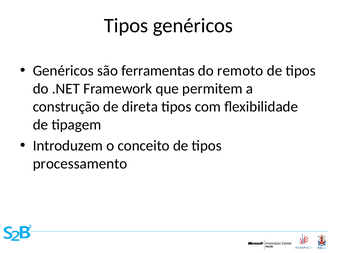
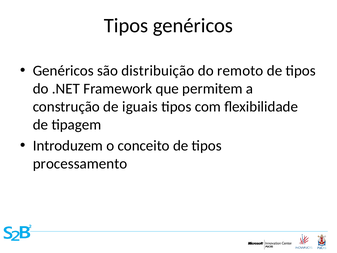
ferramentas: ferramentas -> distribuição
direta: direta -> iguais
